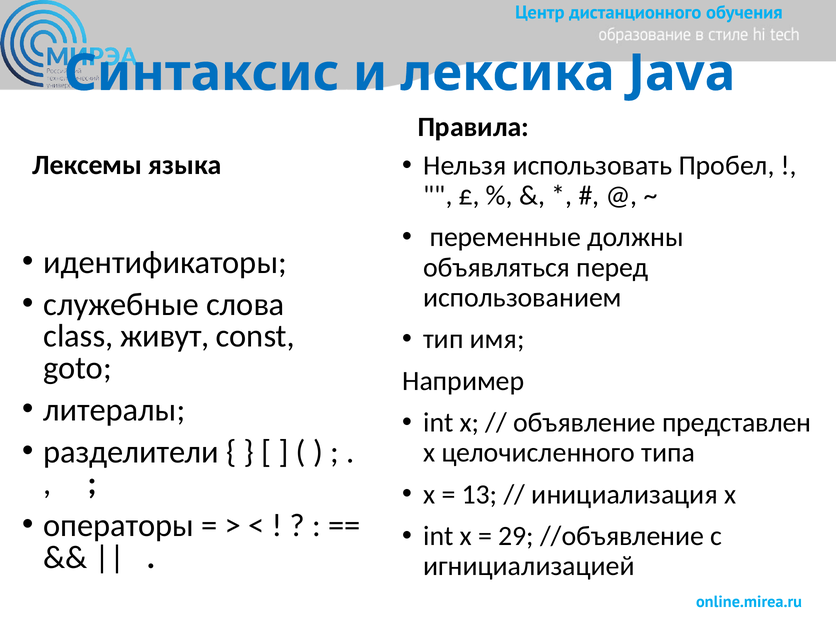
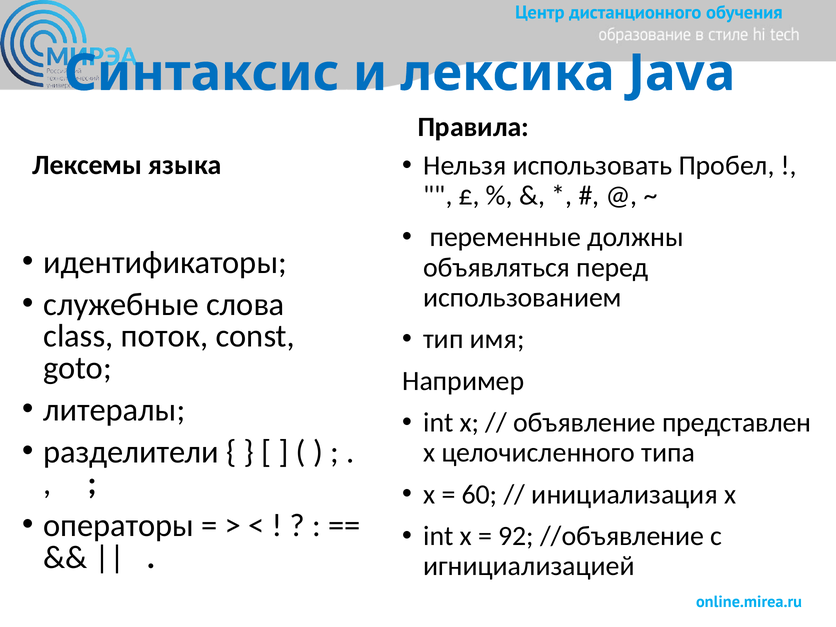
живут: живут -> поток
13: 13 -> 60
29: 29 -> 92
